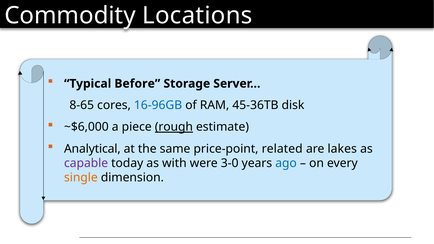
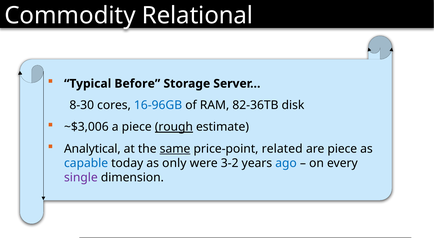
Locations: Locations -> Relational
8-65: 8-65 -> 8-30
45-36TB: 45-36TB -> 82-36TB
~$6,000: ~$6,000 -> ~$3,006
same underline: none -> present
are lakes: lakes -> piece
capable colour: purple -> blue
with: with -> only
3-0: 3-0 -> 3-2
single colour: orange -> purple
